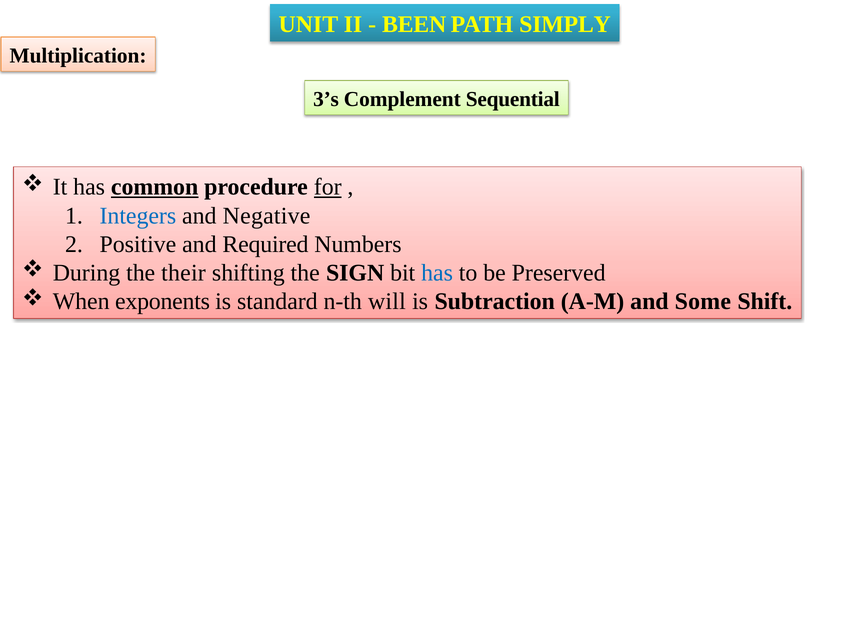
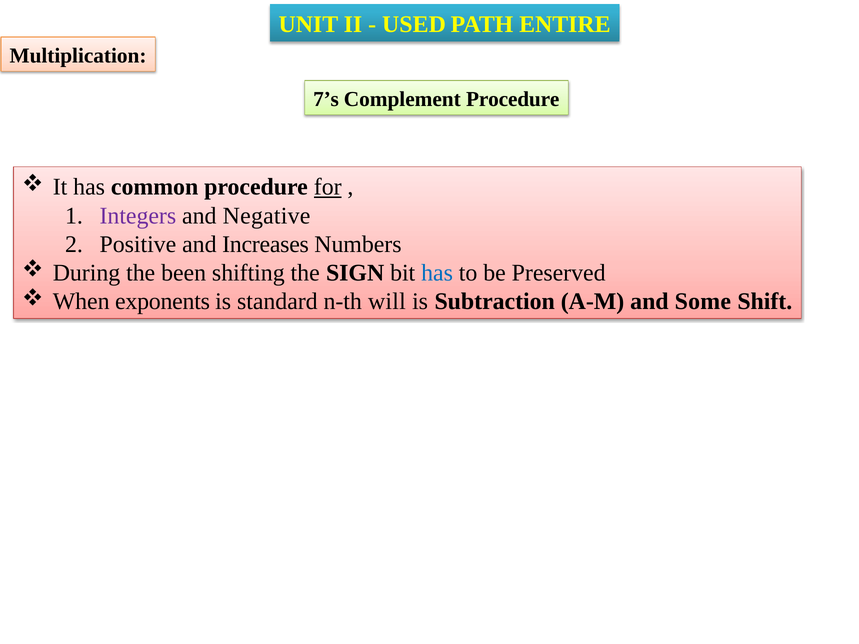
BEEN: BEEN -> USED
SIMPLY: SIMPLY -> ENTIRE
3’s: 3’s -> 7’s
Complement Sequential: Sequential -> Procedure
common underline: present -> none
Integers colour: blue -> purple
Required: Required -> Increases
their: their -> been
